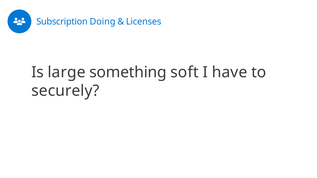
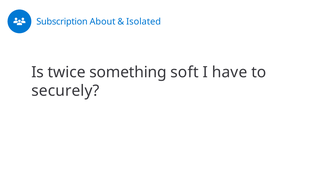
Doing: Doing -> About
Licenses: Licenses -> Isolated
large: large -> twice
